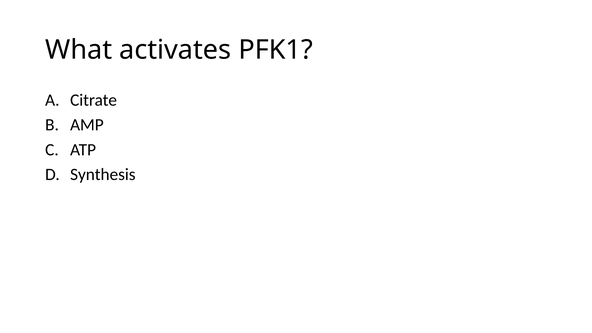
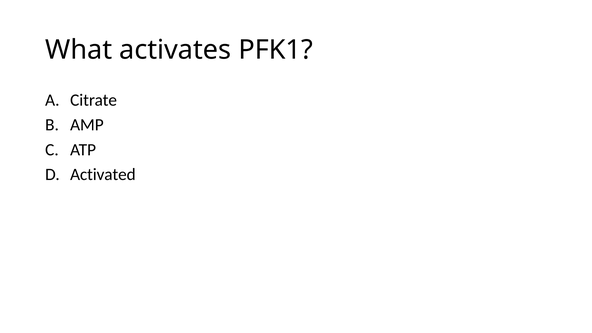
Synthesis: Synthesis -> Activated
